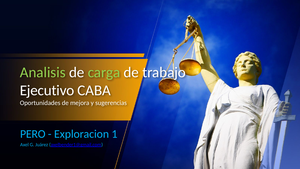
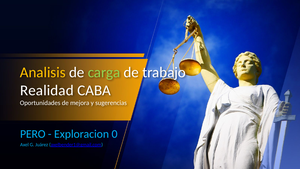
Analisis colour: light green -> yellow
Ejecutivo: Ejecutivo -> Realidad
1: 1 -> 0
